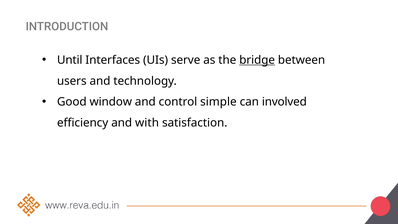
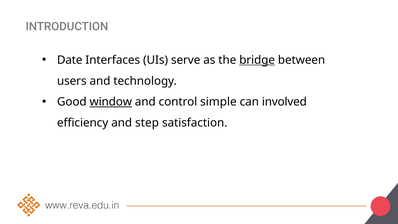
Until: Until -> Date
window underline: none -> present
with: with -> step
